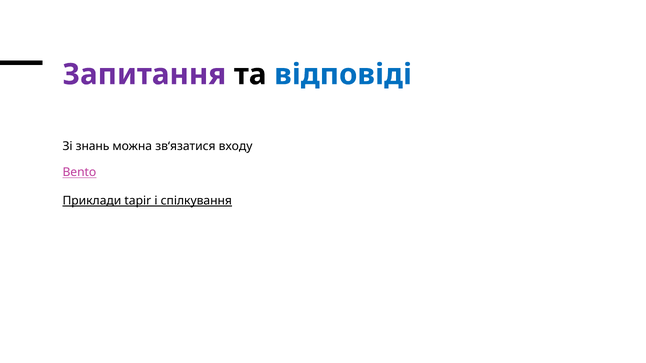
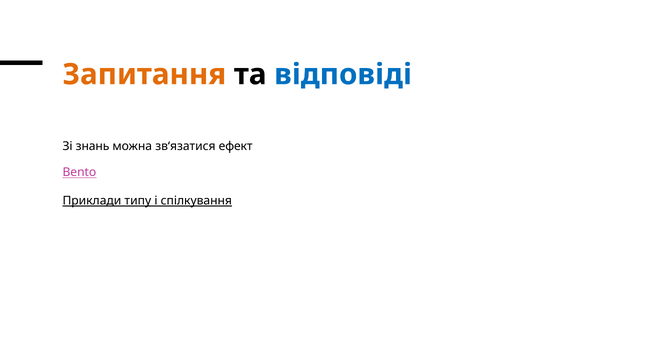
Запитання colour: purple -> orange
входу: входу -> ефект
tapir: tapir -> типу
